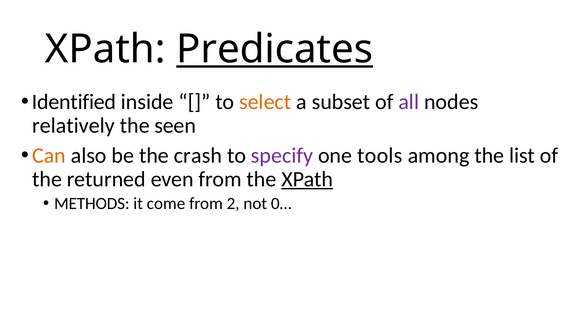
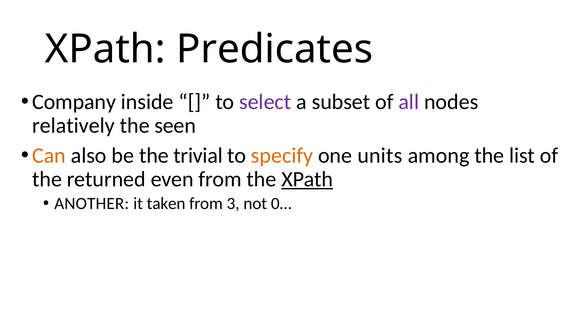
Predicates underline: present -> none
Identified: Identified -> Company
select colour: orange -> purple
crash: crash -> trivial
specify colour: purple -> orange
tools: tools -> units
METHODS: METHODS -> ANOTHER
come: come -> taken
2: 2 -> 3
